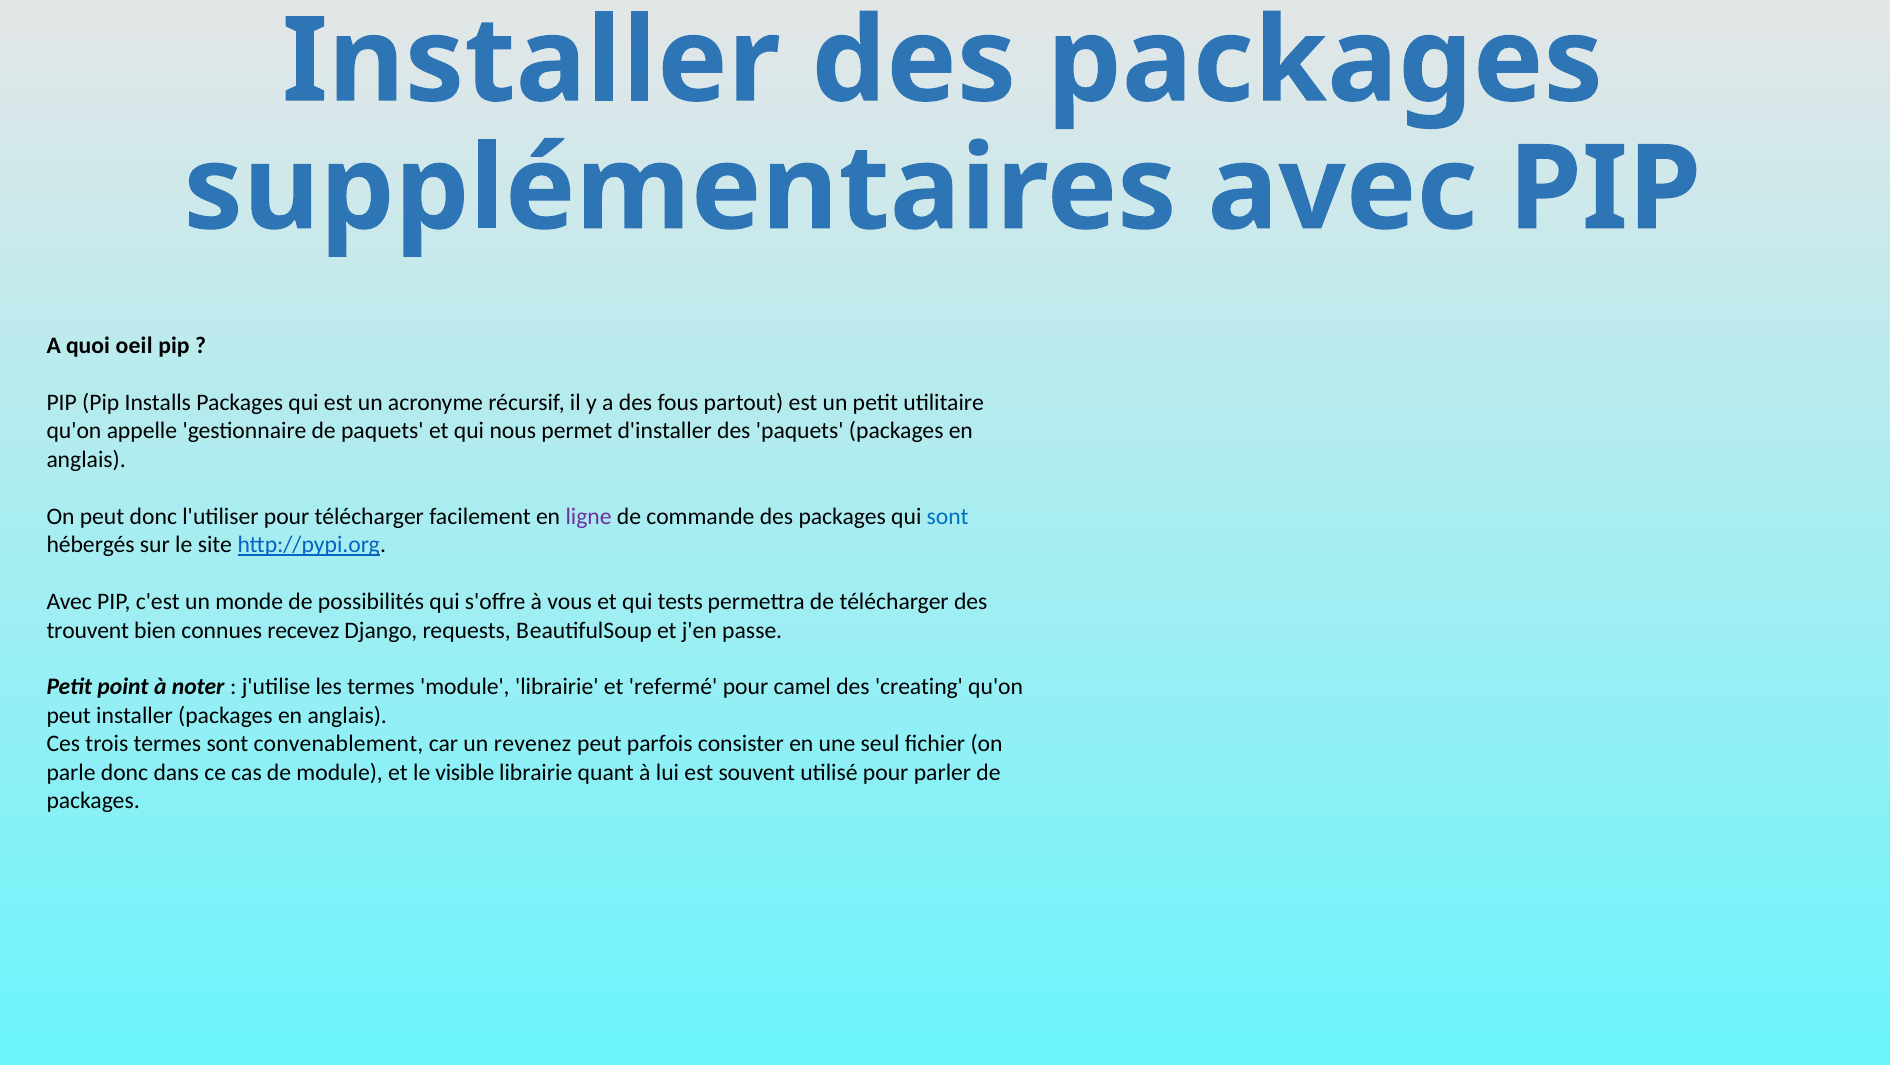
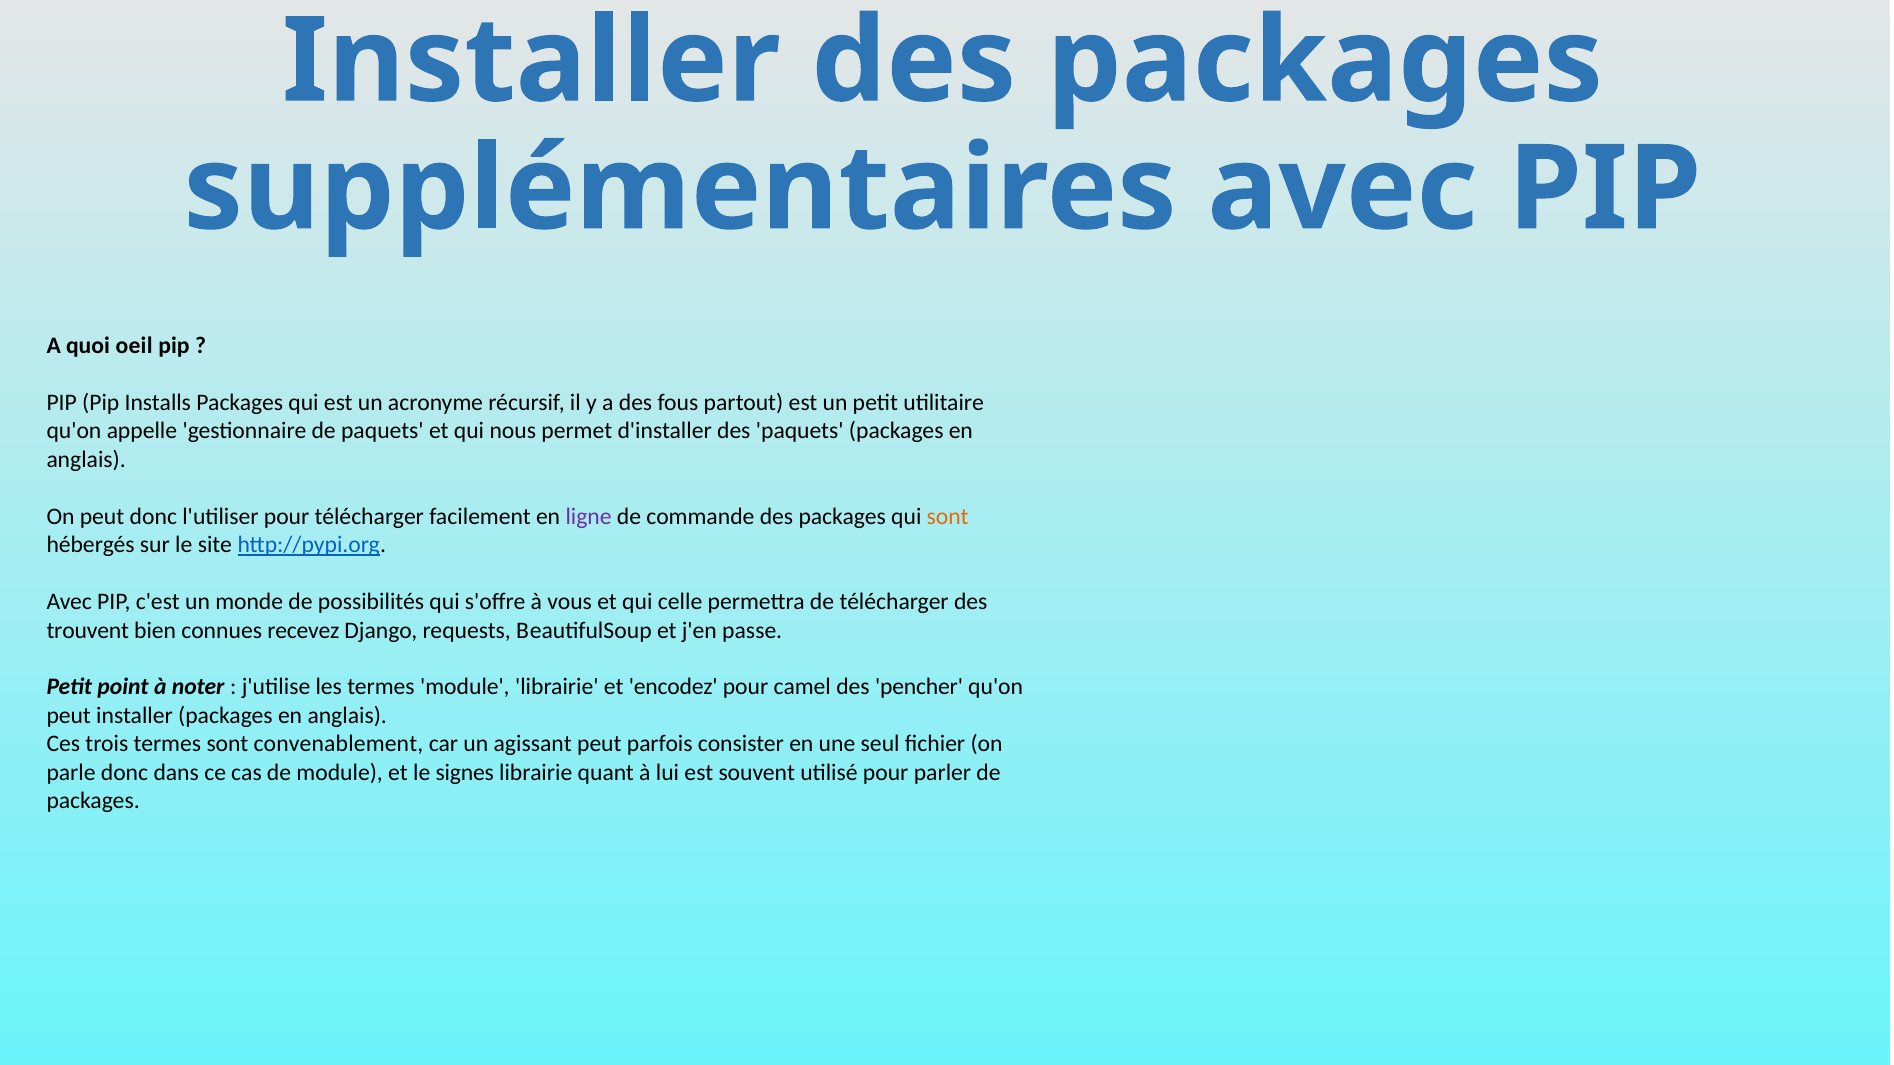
sont at (948, 516) colour: blue -> orange
tests: tests -> celle
refermé: refermé -> encodez
creating: creating -> pencher
revenez: revenez -> agissant
visible: visible -> signes
